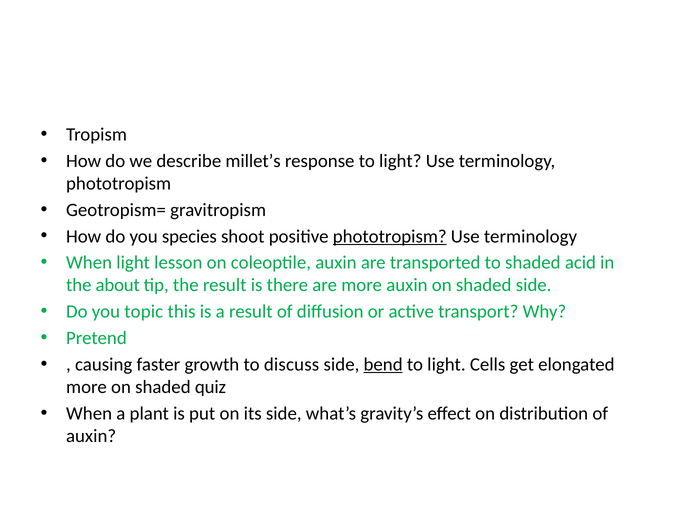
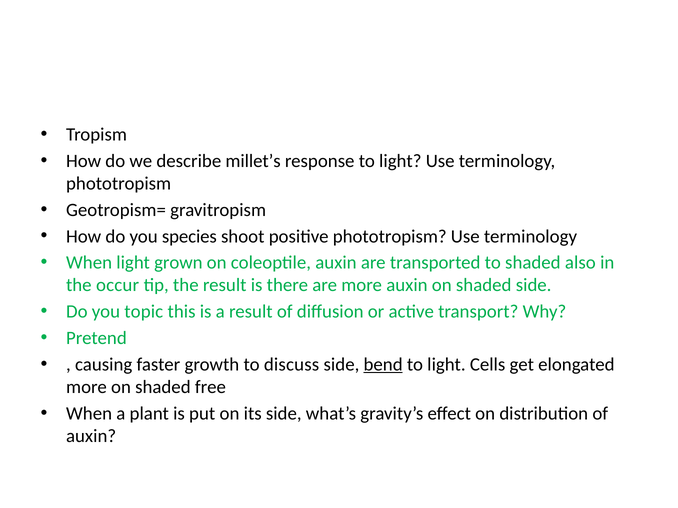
phototropism at (390, 237) underline: present -> none
lesson: lesson -> grown
acid: acid -> also
about: about -> occur
quiz: quiz -> free
